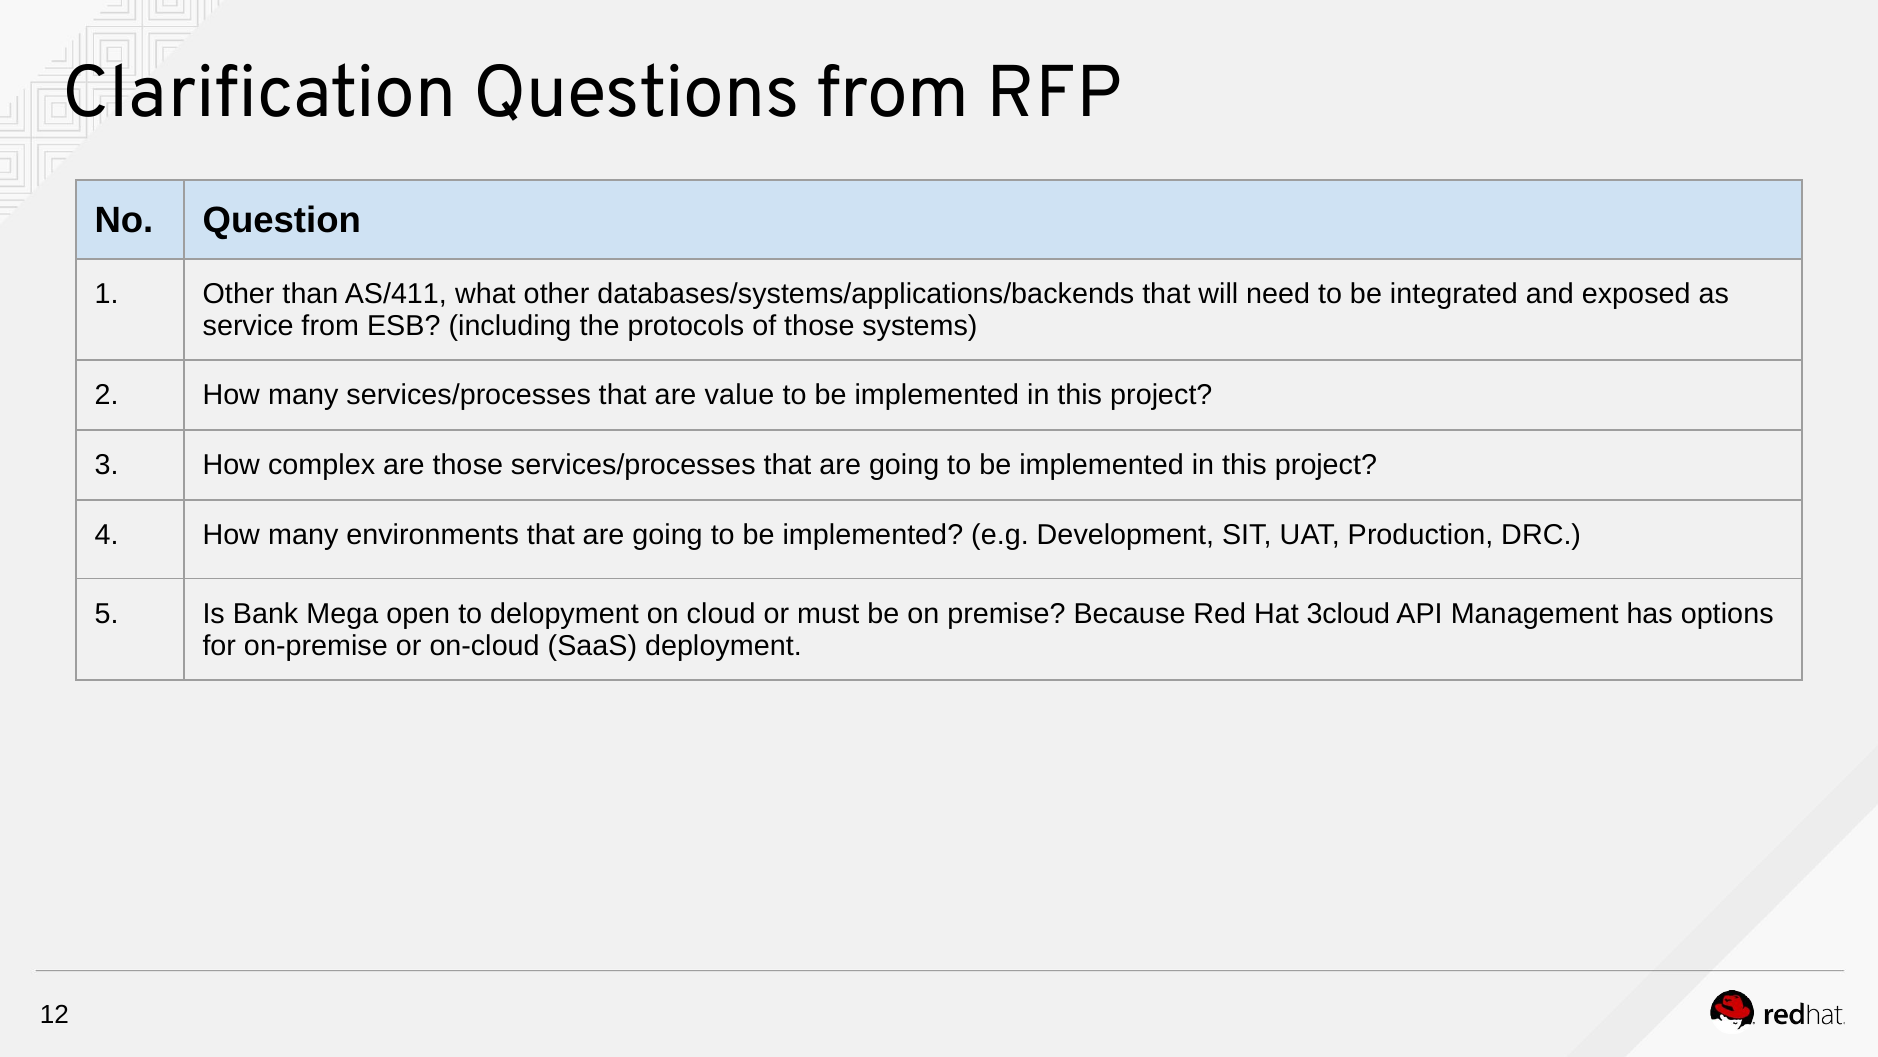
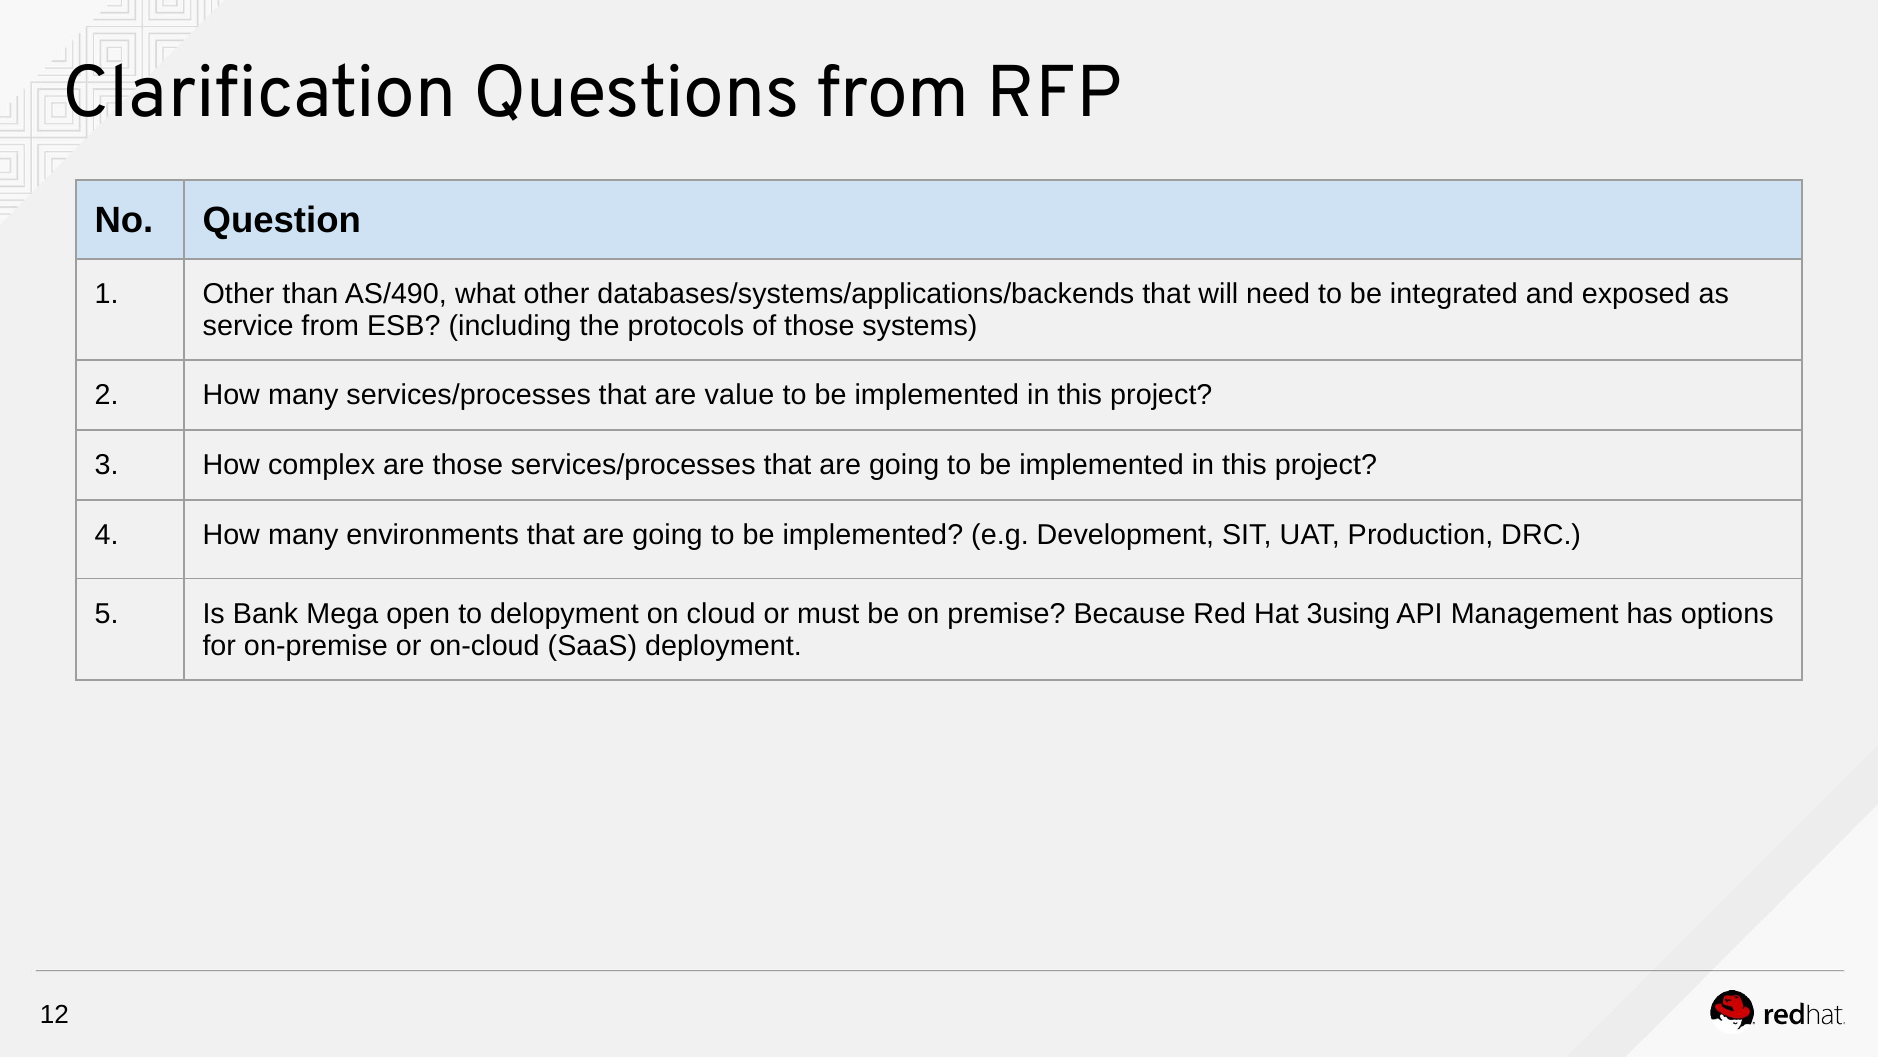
AS/411: AS/411 -> AS/490
3cloud: 3cloud -> 3using
